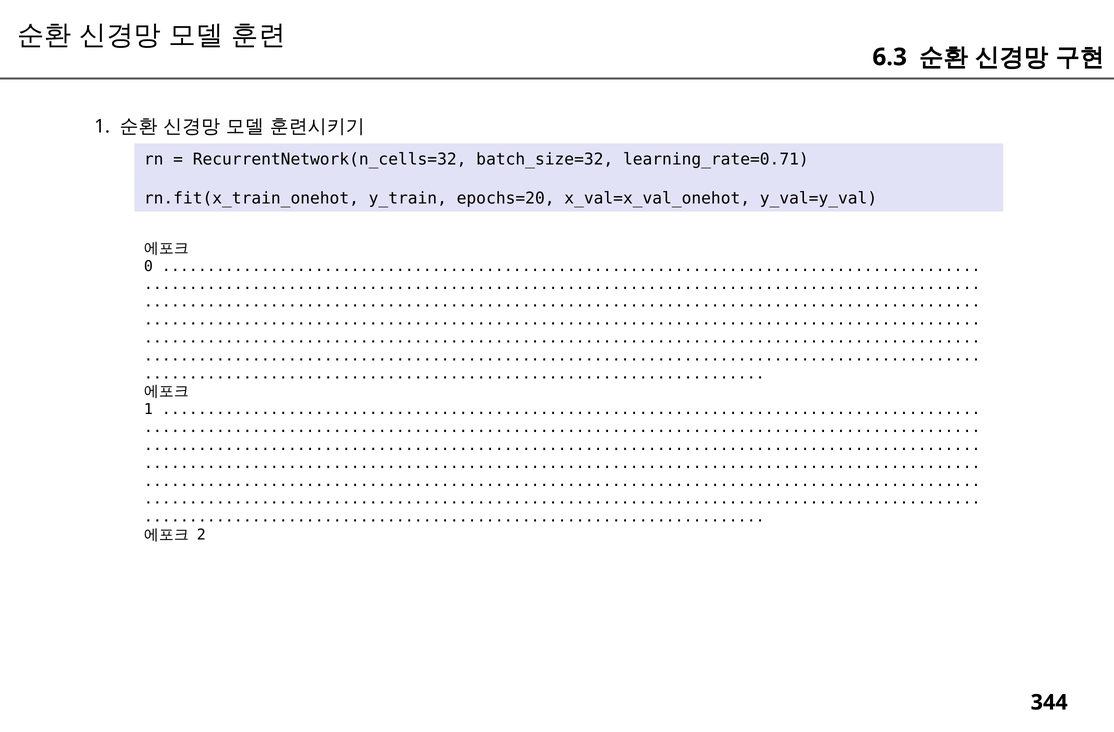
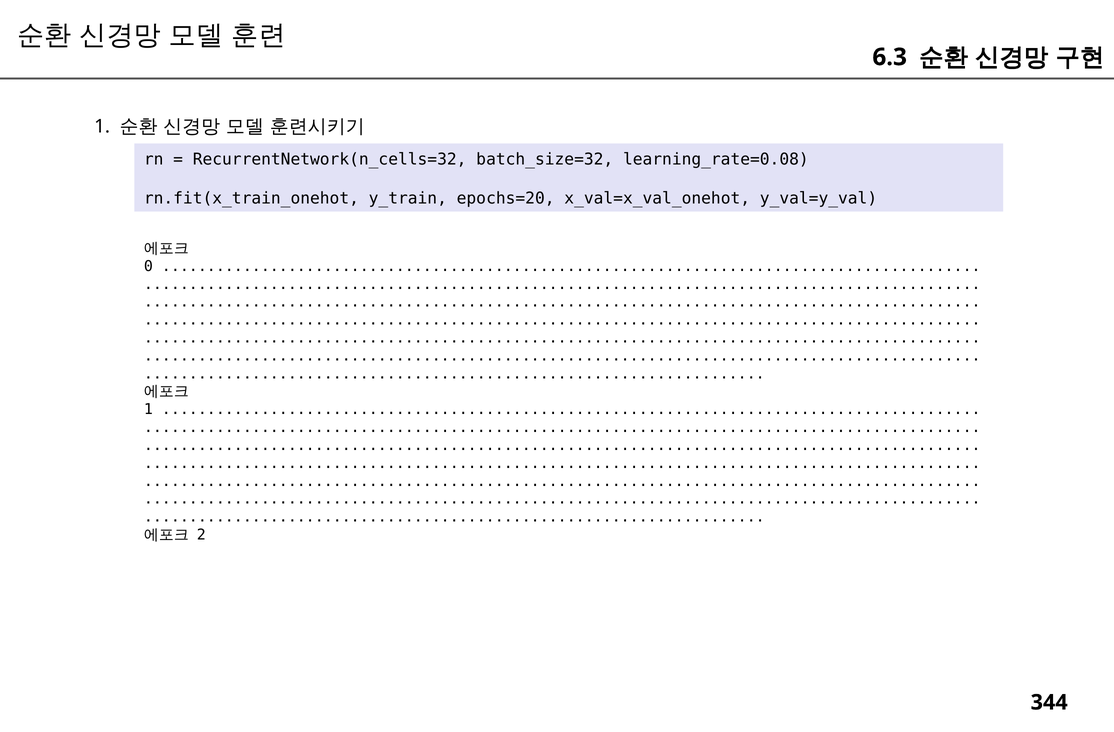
learning_rate=0.71: learning_rate=0.71 -> learning_rate=0.08
